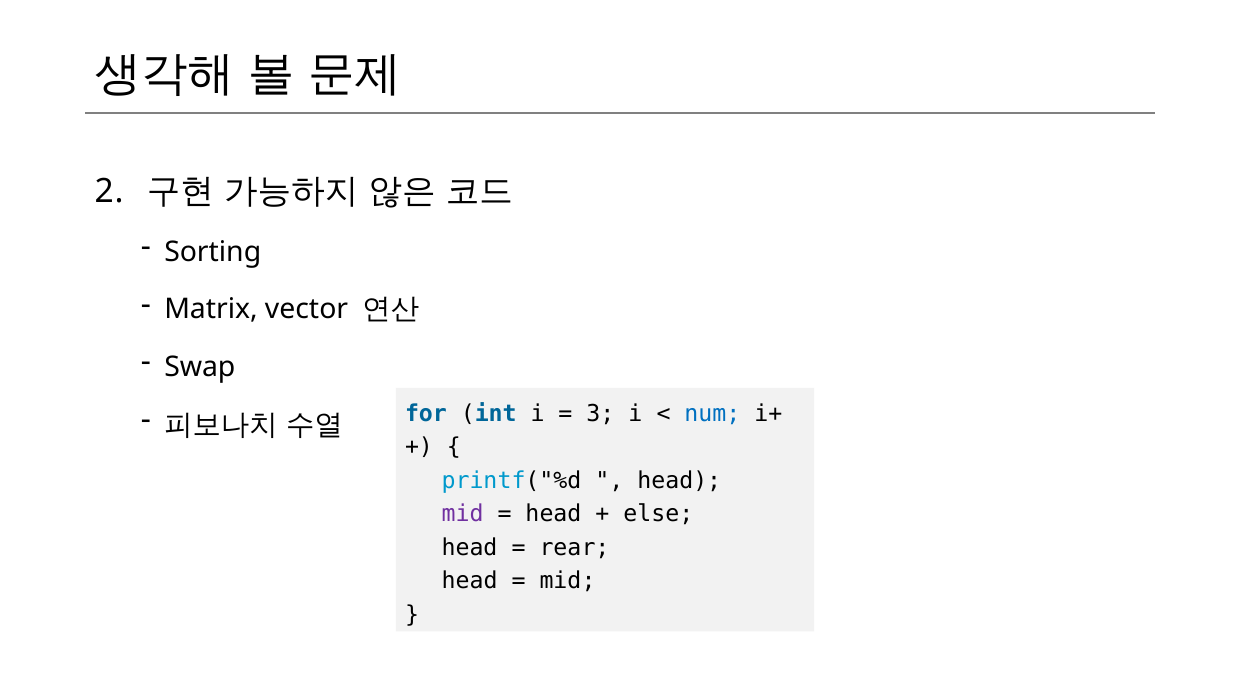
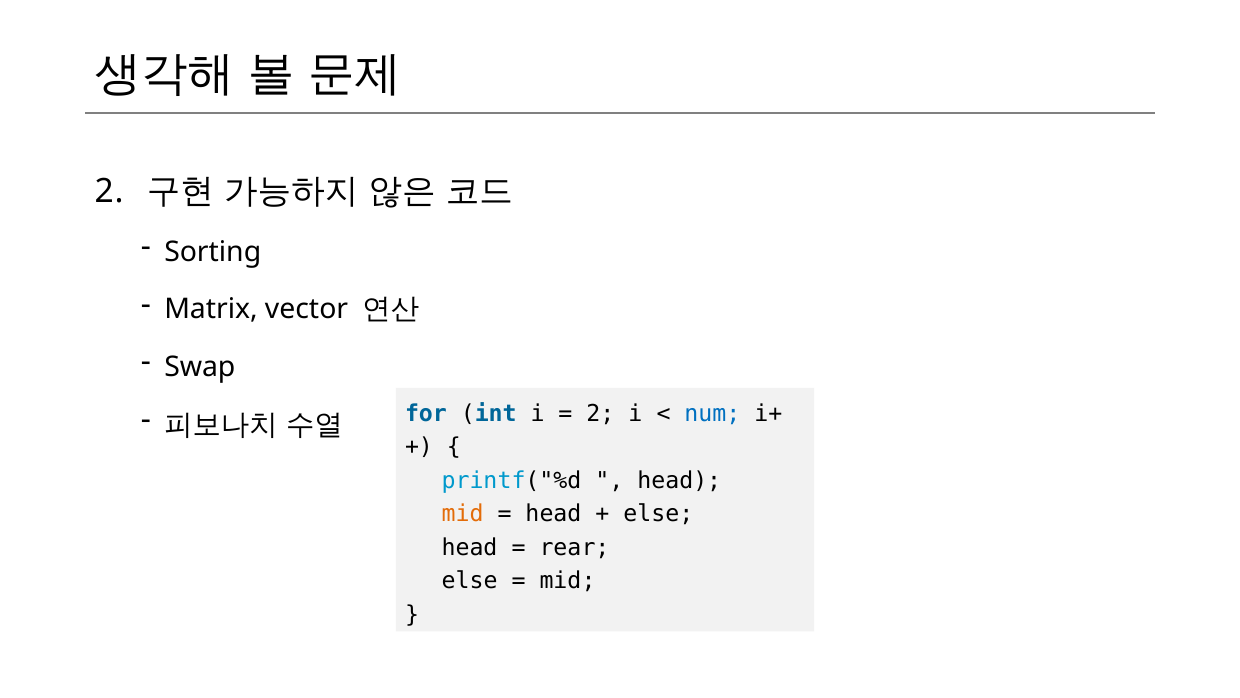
3 at (600, 413): 3 -> 2
mid at (463, 514) colour: purple -> orange
head at (470, 581): head -> else
